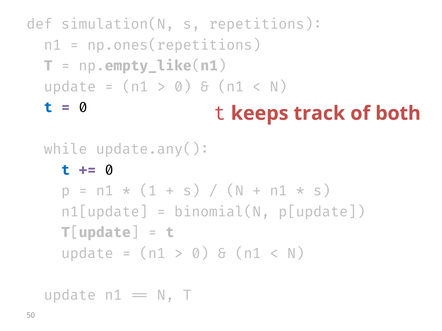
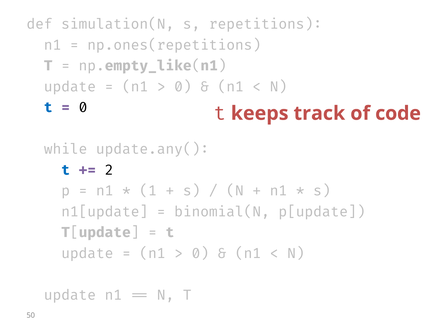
both: both -> code
0 at (109, 170): 0 -> 2
